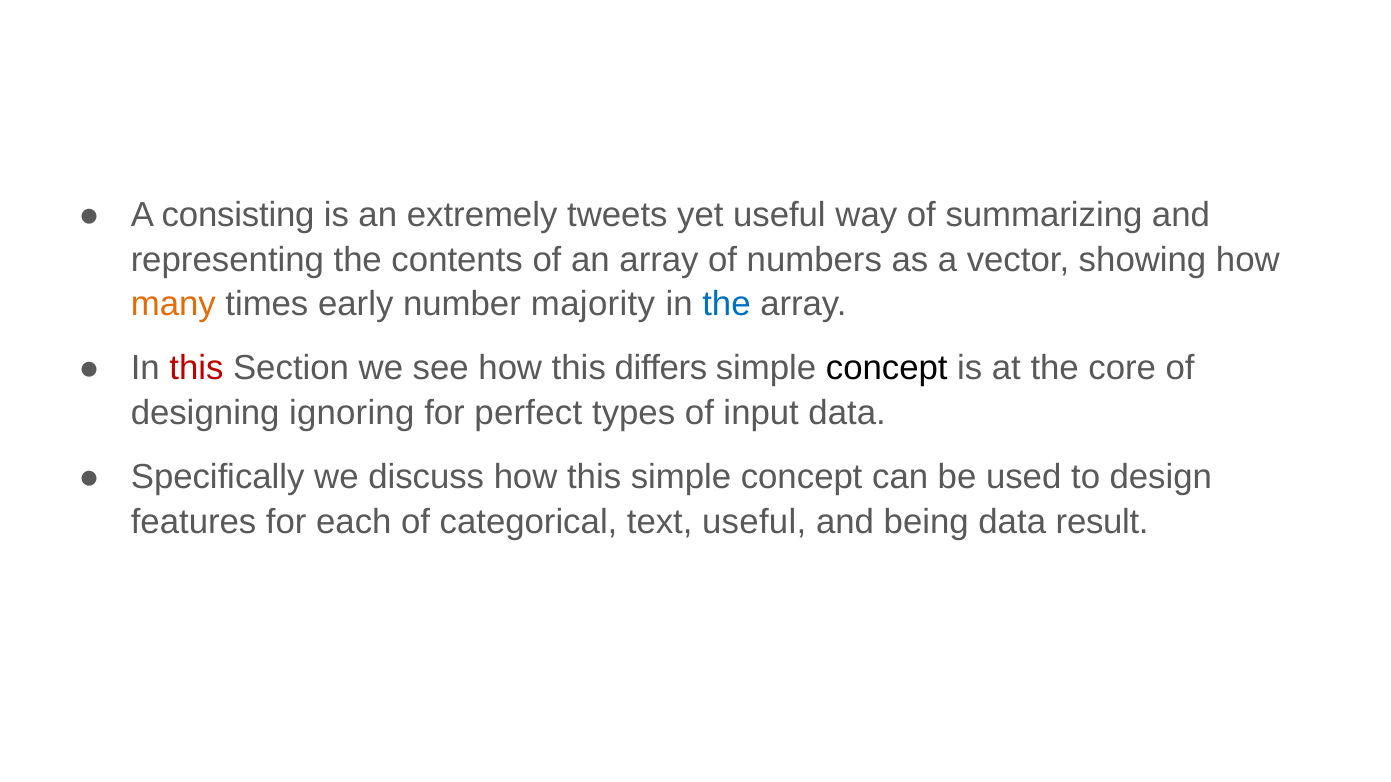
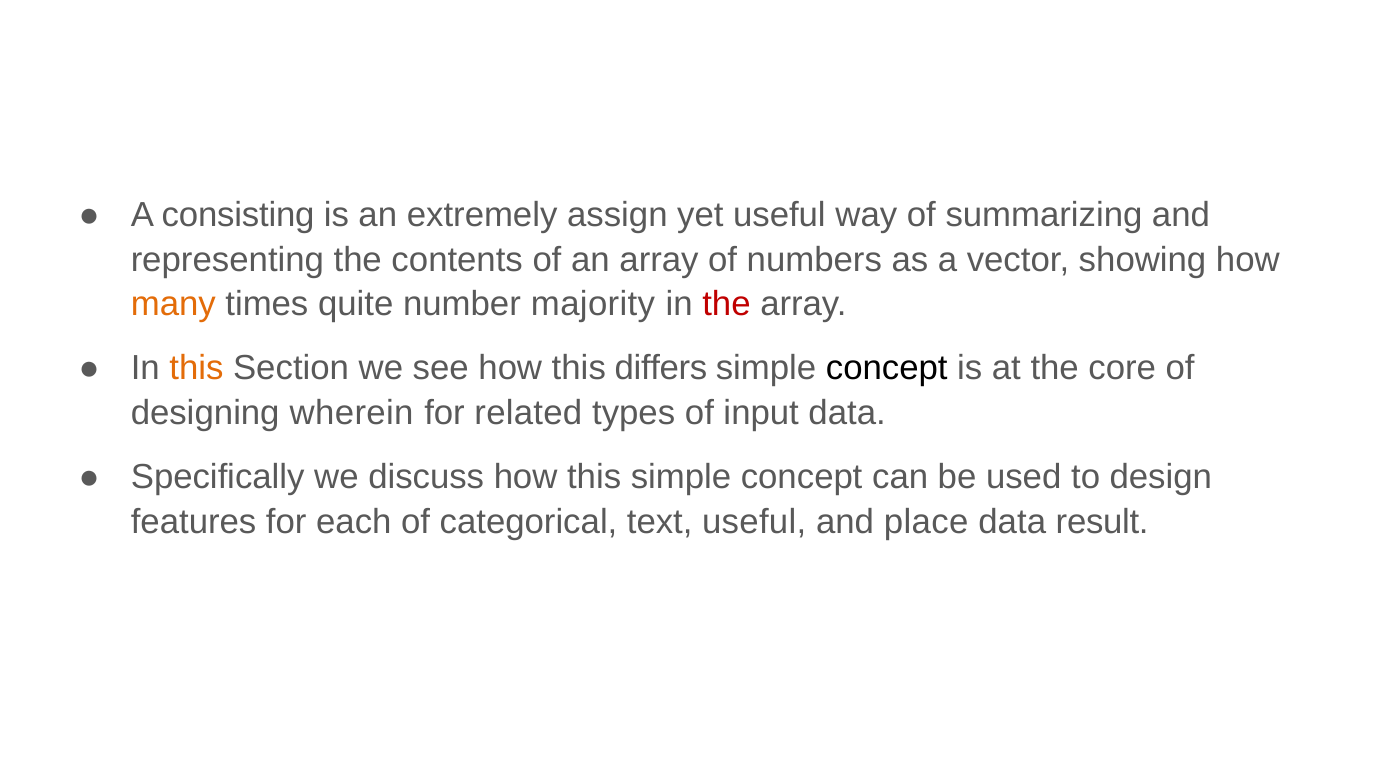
tweets: tweets -> assign
early: early -> quite
the at (726, 305) colour: blue -> red
this at (196, 369) colour: red -> orange
ignoring: ignoring -> wherein
perfect: perfect -> related
being: being -> place
